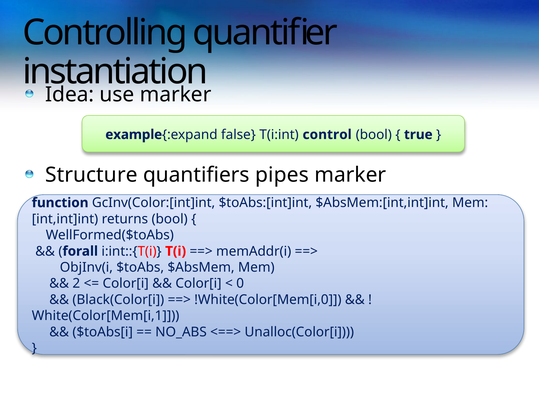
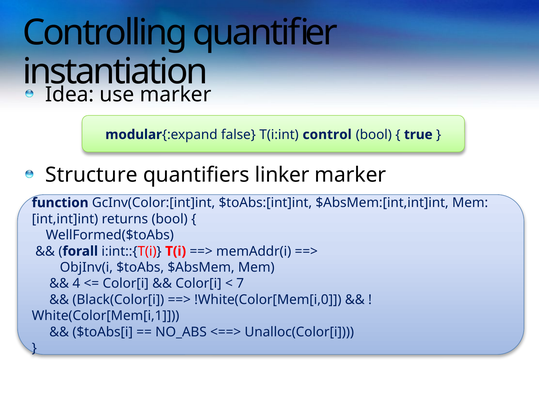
example: example -> modular
pipes: pipes -> linker
2: 2 -> 4
0: 0 -> 7
